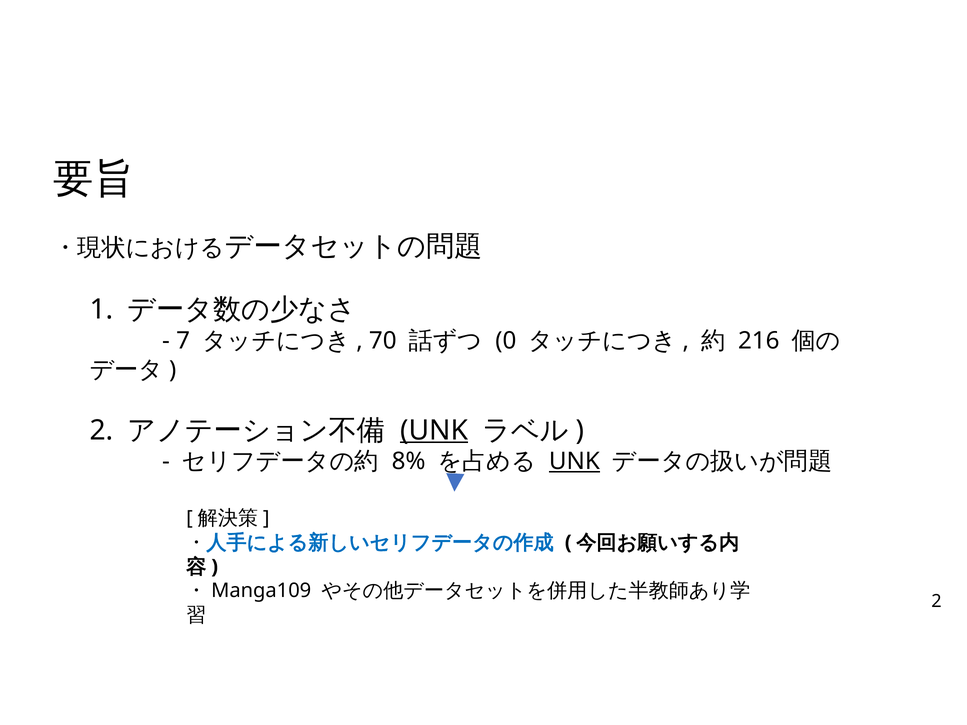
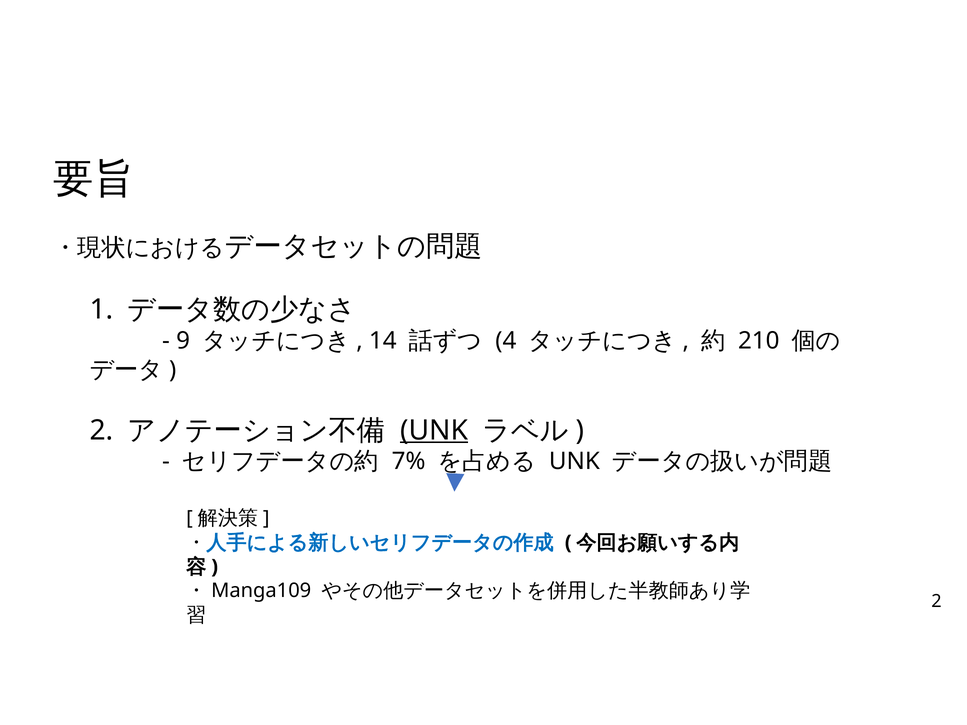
7: 7 -> 9
70: 70 -> 14
0: 0 -> 4
216: 216 -> 210
8%: 8% -> 7%
UNK at (574, 462) underline: present -> none
